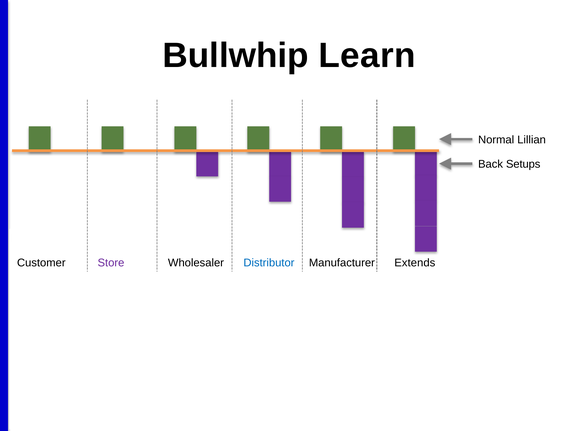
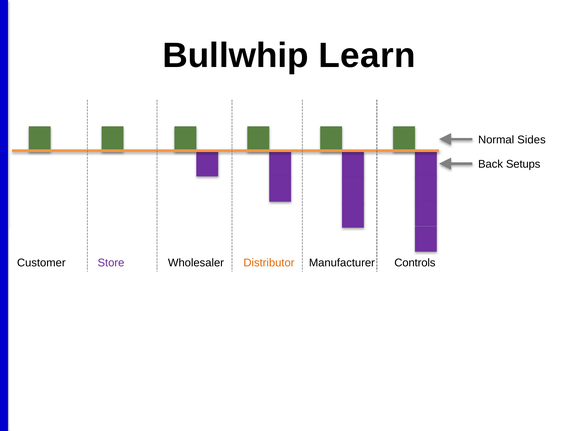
Lillian: Lillian -> Sides
Distributor at (269, 263) colour: blue -> orange
Extends: Extends -> Controls
